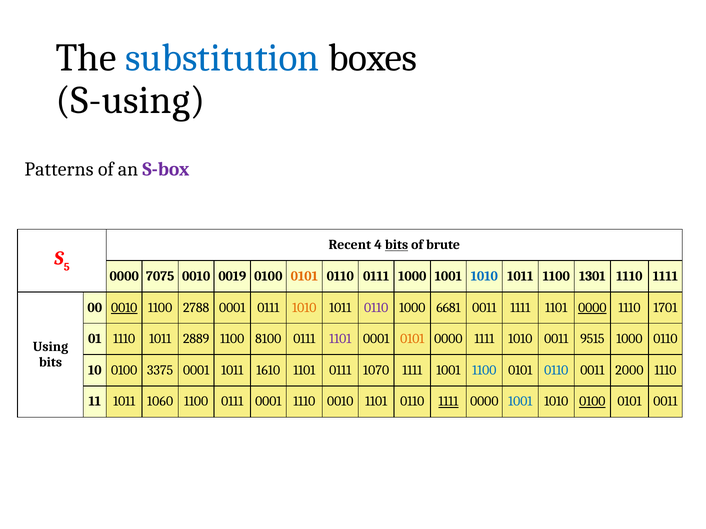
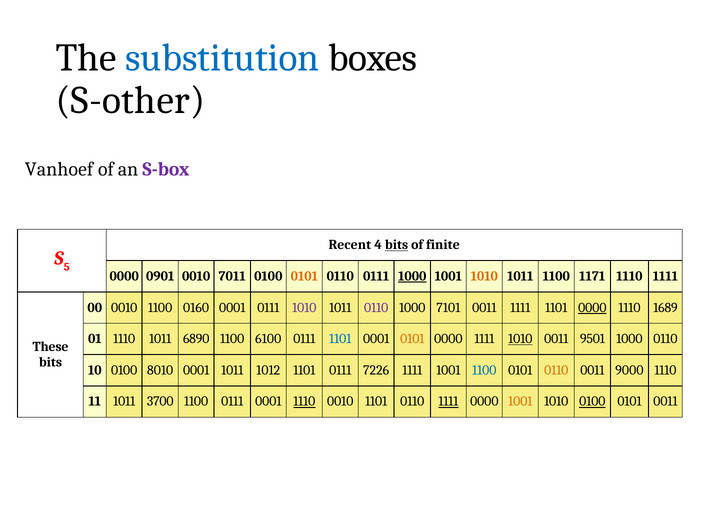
S-using: S-using -> S-other
Patterns: Patterns -> Vanhoef
brute: brute -> finite
7075: 7075 -> 0901
0019: 0019 -> 7011
1000 at (412, 276) underline: none -> present
1010 at (484, 276) colour: blue -> orange
1301: 1301 -> 1171
0010 at (124, 308) underline: present -> none
2788: 2788 -> 0160
1010 at (304, 308) colour: orange -> purple
6681: 6681 -> 7101
1701: 1701 -> 1689
2889: 2889 -> 6890
8100: 8100 -> 6100
1101 at (340, 339) colour: purple -> blue
1010 at (520, 339) underline: none -> present
9515: 9515 -> 9501
Using: Using -> These
3375: 3375 -> 8010
1610: 1610 -> 1012
1070: 1070 -> 7226
0110 at (556, 370) colour: blue -> orange
2000: 2000 -> 9000
1060: 1060 -> 3700
1110 at (304, 402) underline: none -> present
1001 at (520, 402) colour: blue -> orange
